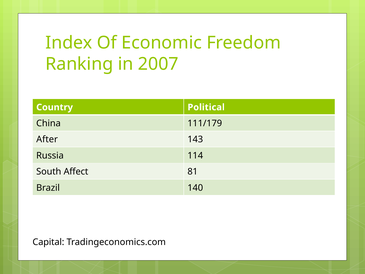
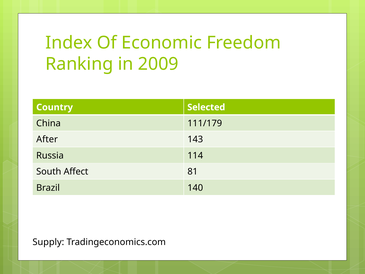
2007: 2007 -> 2009
Political: Political -> Selected
Capital: Capital -> Supply
